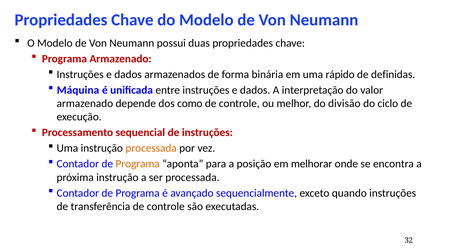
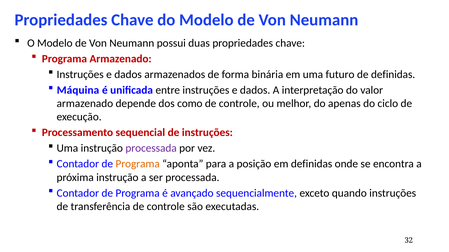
rápido: rápido -> futuro
divisão: divisão -> apenas
processada at (151, 149) colour: orange -> purple
em melhorar: melhorar -> definidas
